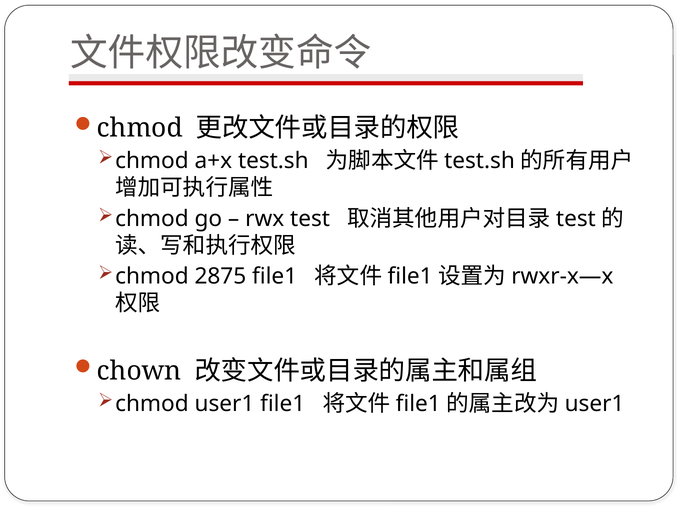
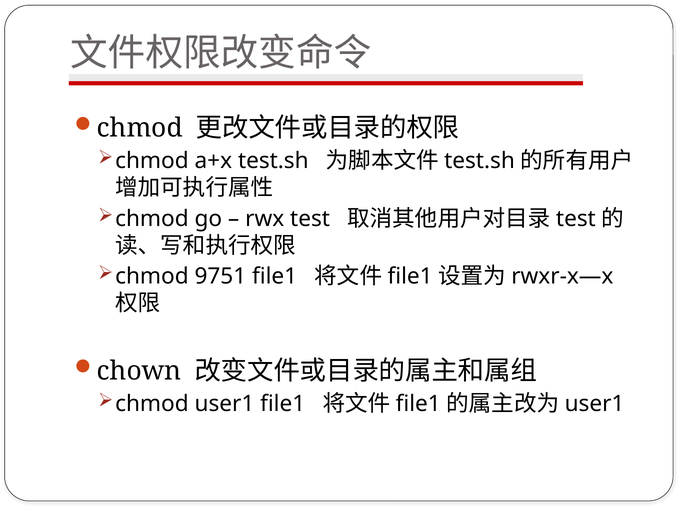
2875: 2875 -> 9751
